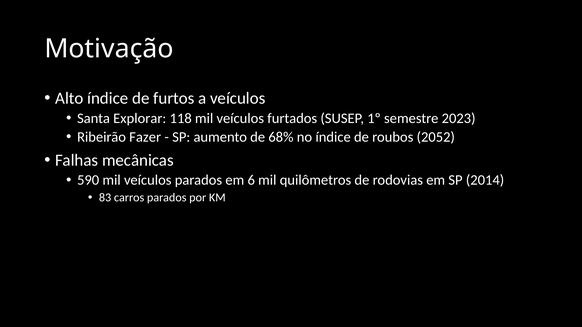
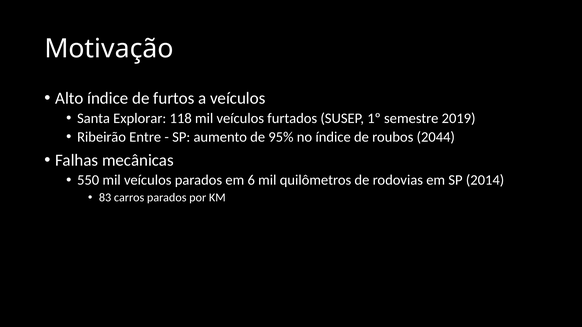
2023: 2023 -> 2019
Fazer: Fazer -> Entre
68%: 68% -> 95%
2052: 2052 -> 2044
590: 590 -> 550
